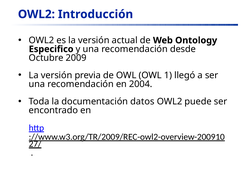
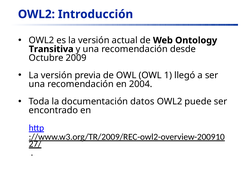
Especifico: Especifico -> Transitiva
